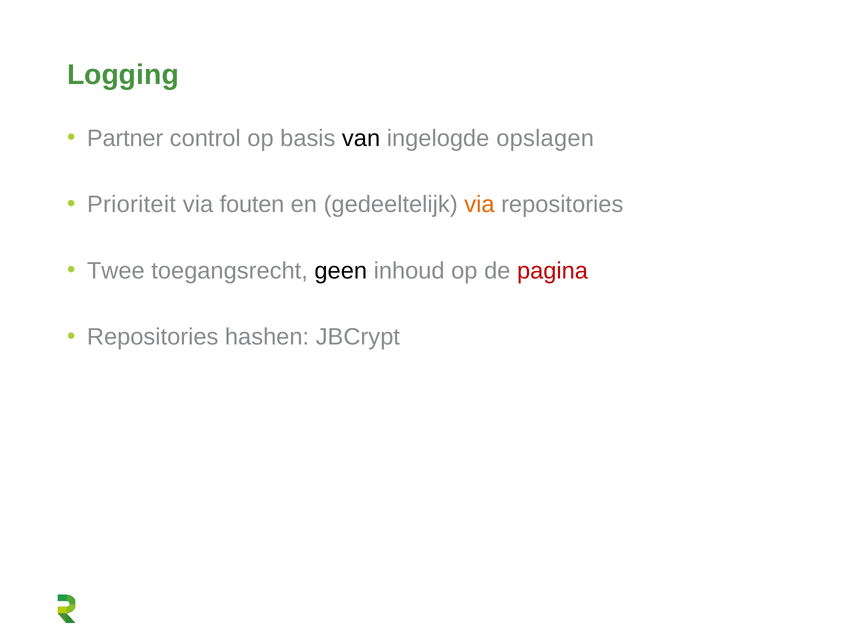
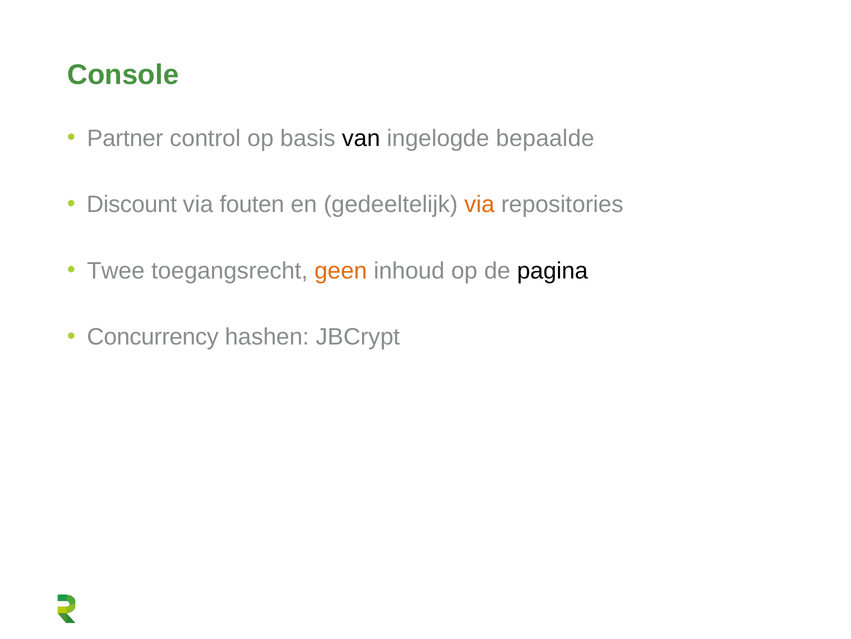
Logging: Logging -> Console
opslagen: opslagen -> bepaalde
Prioriteit: Prioriteit -> Discount
geen colour: black -> orange
pagina colour: red -> black
Repositories at (153, 337): Repositories -> Concurrency
